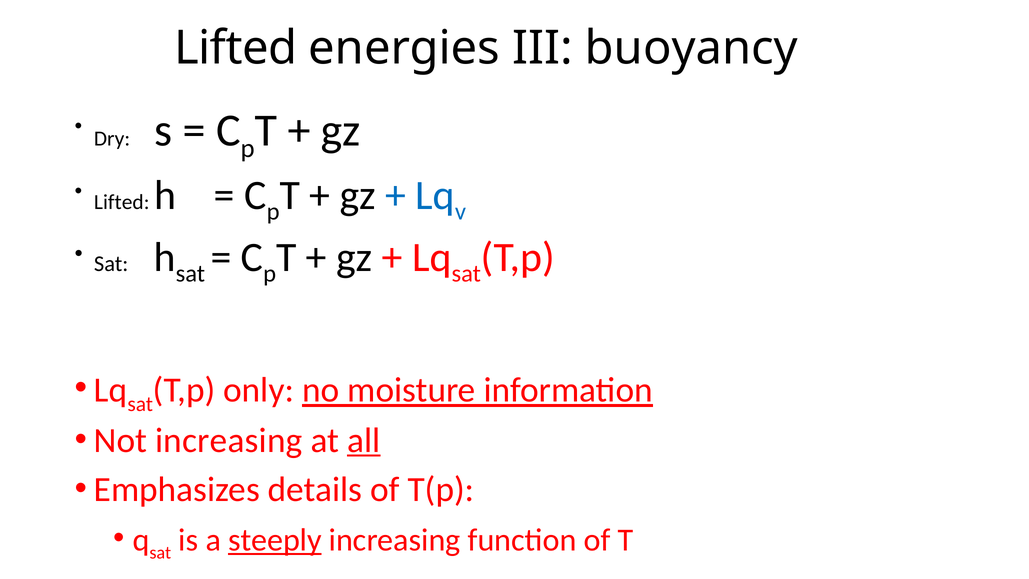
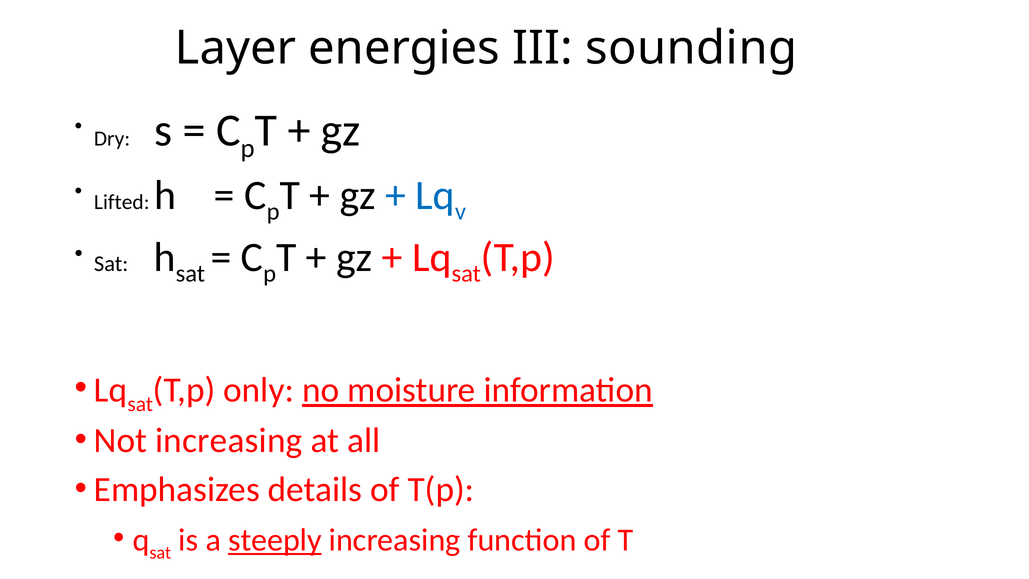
Lifted at (236, 48): Lifted -> Layer
buoyancy: buoyancy -> sounding
all underline: present -> none
